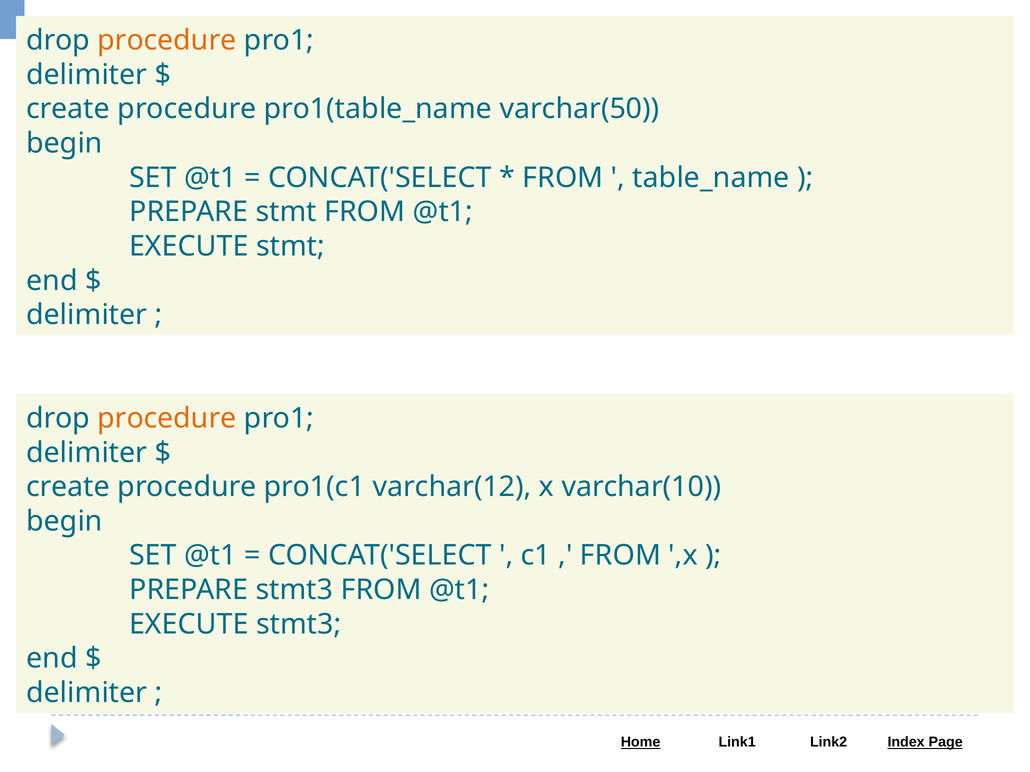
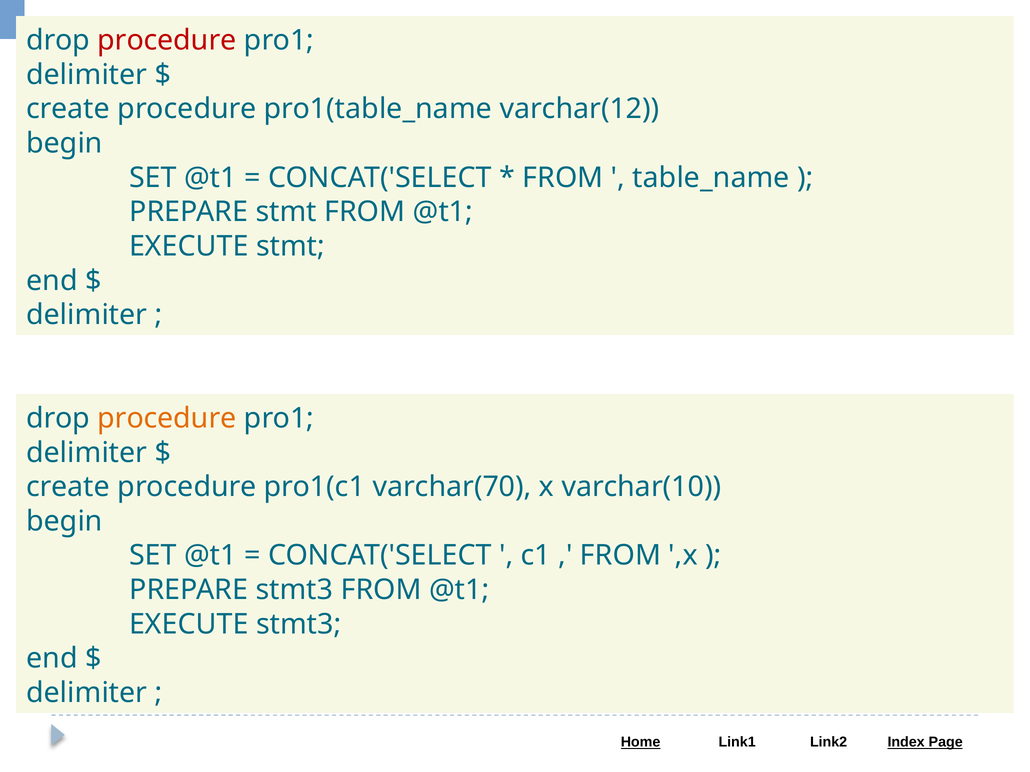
procedure at (167, 40) colour: orange -> red
varchar(50: varchar(50 -> varchar(12
varchar(12: varchar(12 -> varchar(70
